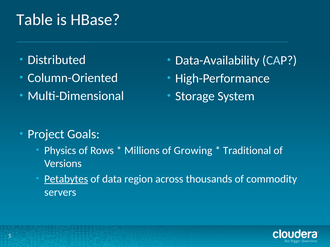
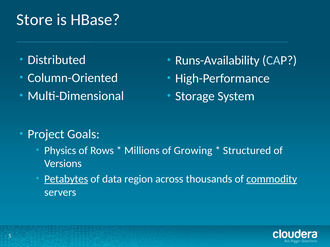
Table: Table -> Store
Data-Availability: Data-Availability -> Runs-Availability
Traditional: Traditional -> Structured
commodity underline: none -> present
